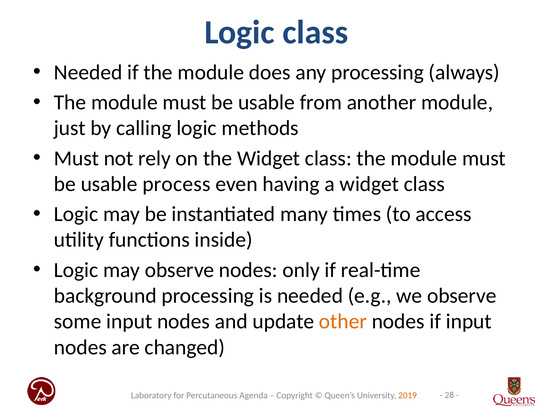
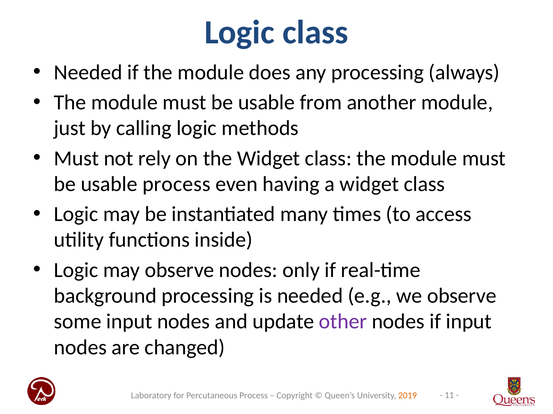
other colour: orange -> purple
28: 28 -> 11
Percutaneous Agenda: Agenda -> Process
